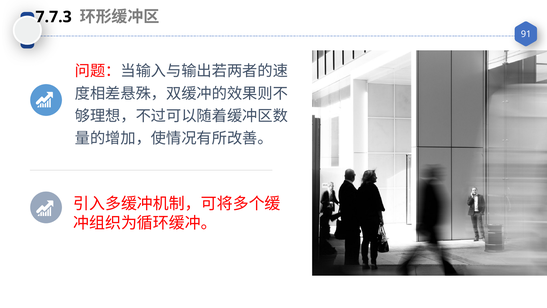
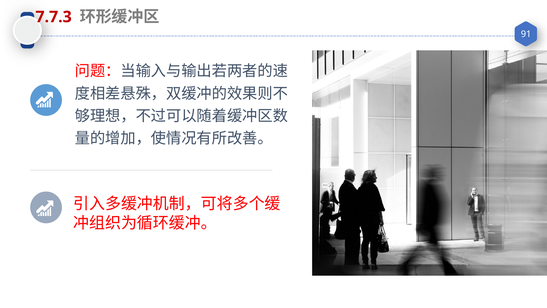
7.7.3 colour: black -> red
